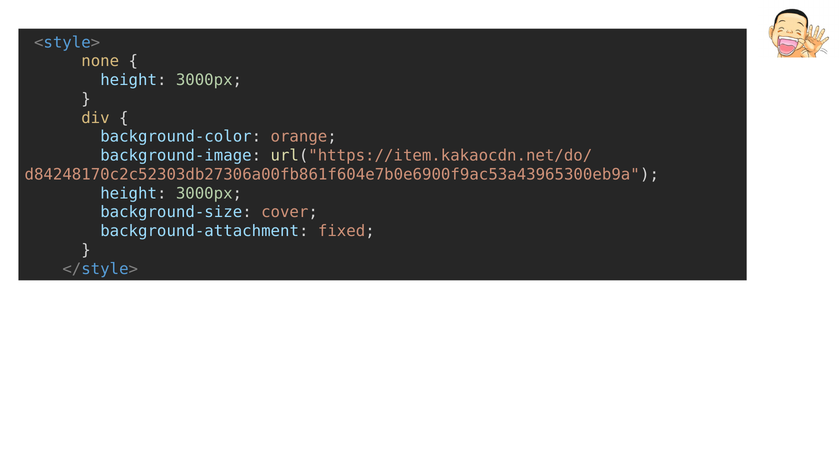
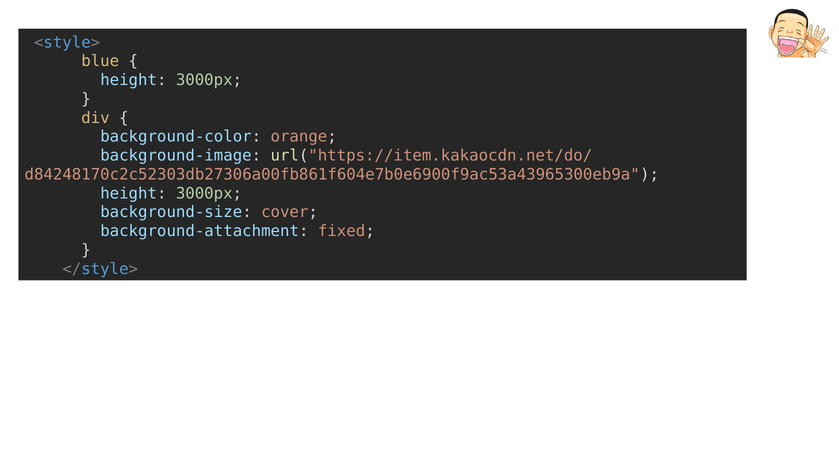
none: none -> blue
